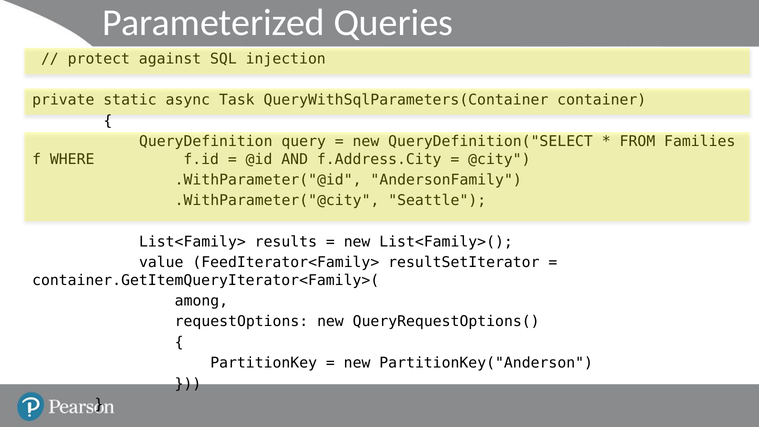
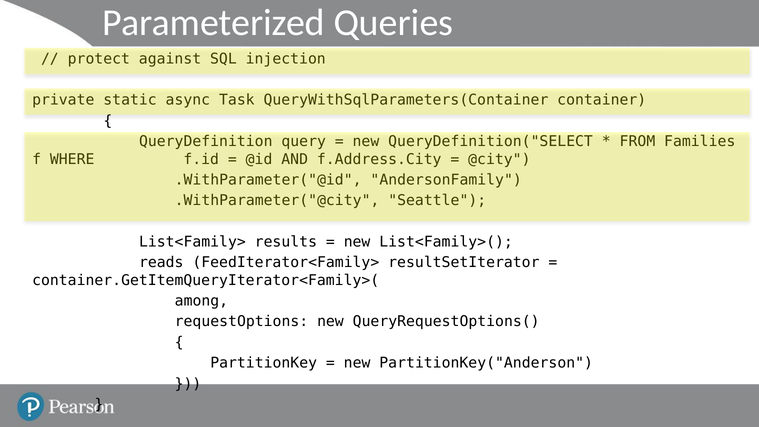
value: value -> reads
